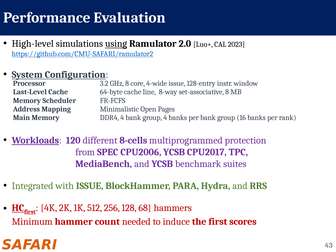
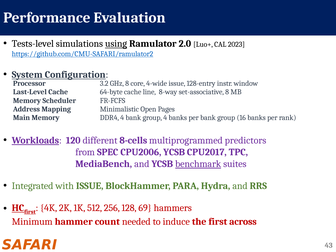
High-level: High-level -> Tests-level
protection: protection -> predictors
benchmark underline: none -> present
68: 68 -> 69
scores: scores -> across
